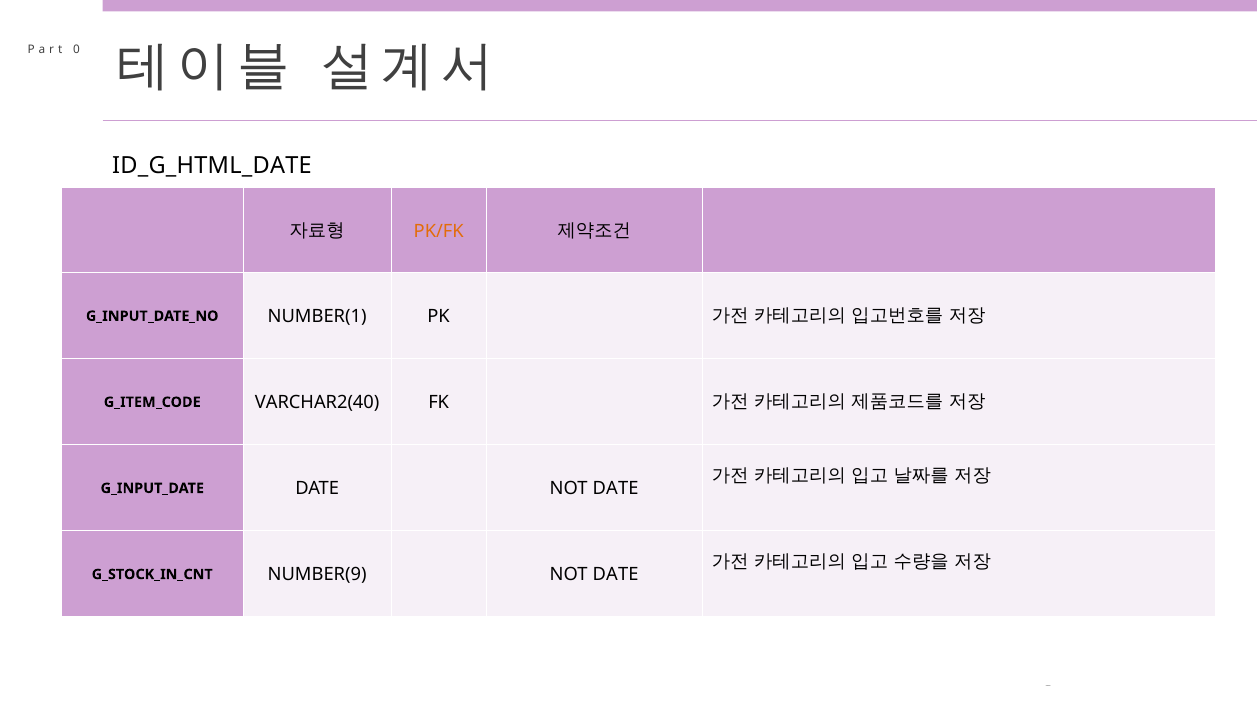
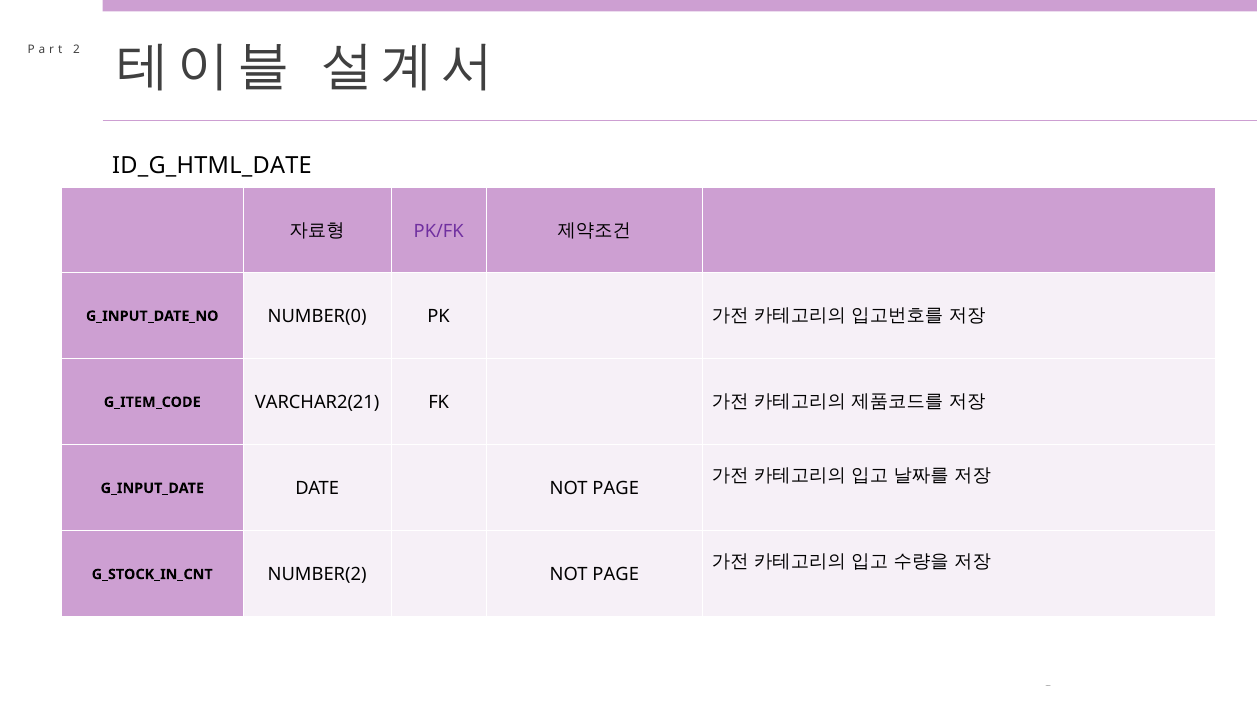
0: 0 -> 2
PK/FK colour: orange -> purple
NUMBER(1: NUMBER(1 -> NUMBER(0
VARCHAR2(40: VARCHAR2(40 -> VARCHAR2(21
DATE NOT DATE: DATE -> PAGE
NUMBER(9: NUMBER(9 -> NUMBER(2
DATE at (616, 575): DATE -> PAGE
